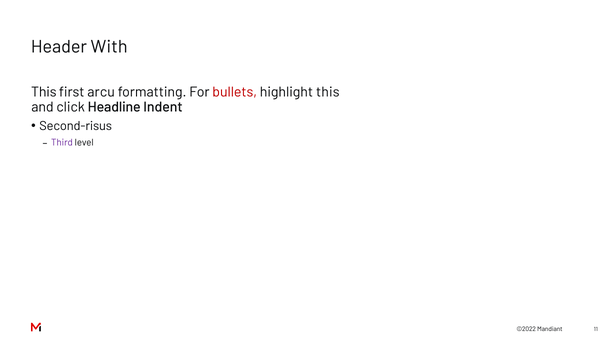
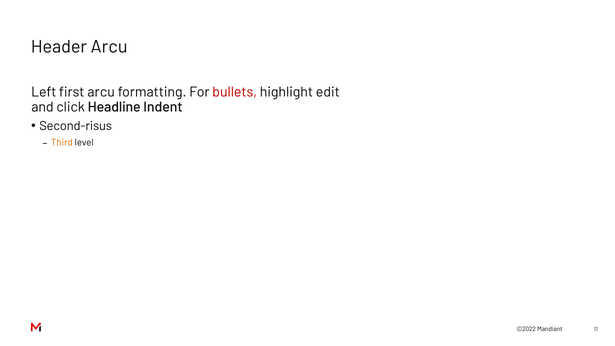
Header With: With -> Arcu
This at (44, 92): This -> Left
highlight this: this -> edit
Third colour: purple -> orange
